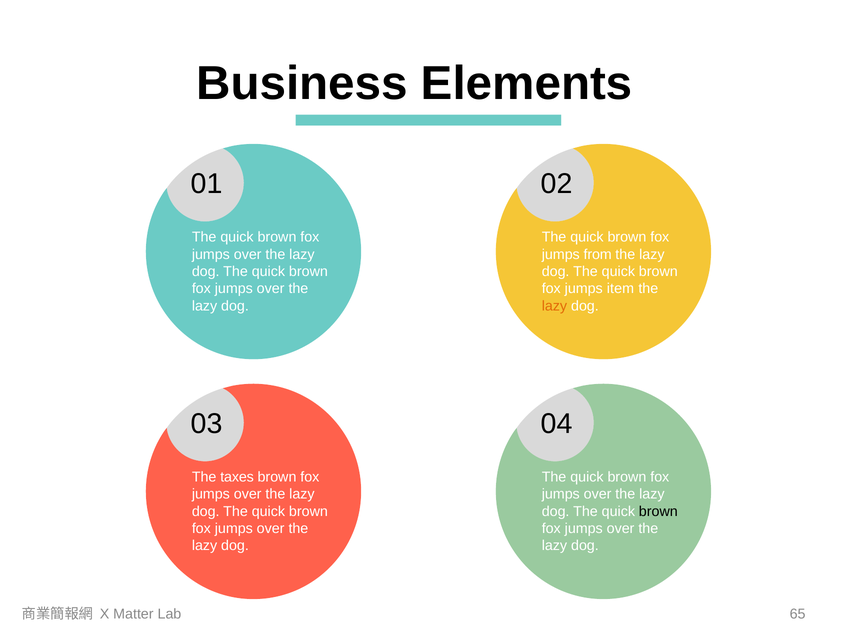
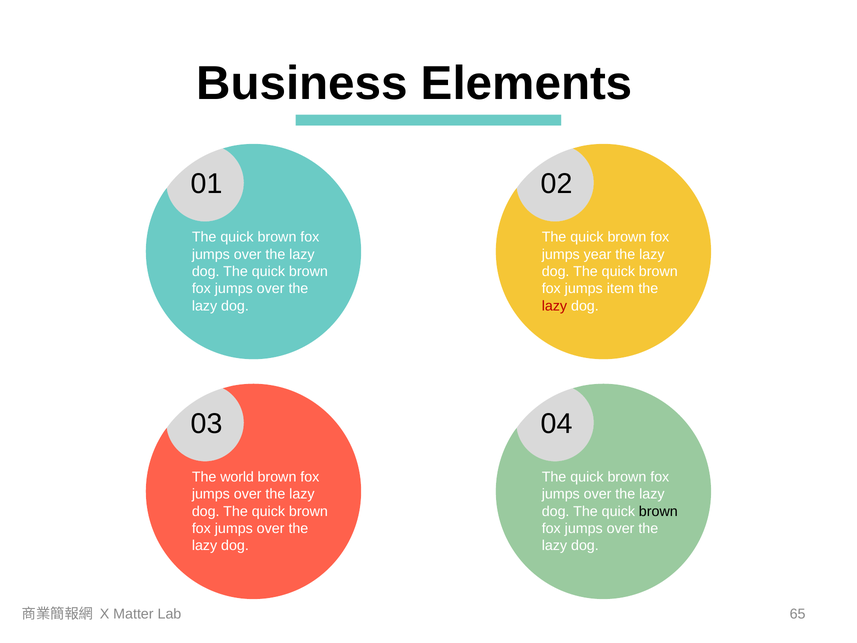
from: from -> year
lazy at (554, 306) colour: orange -> red
taxes: taxes -> world
